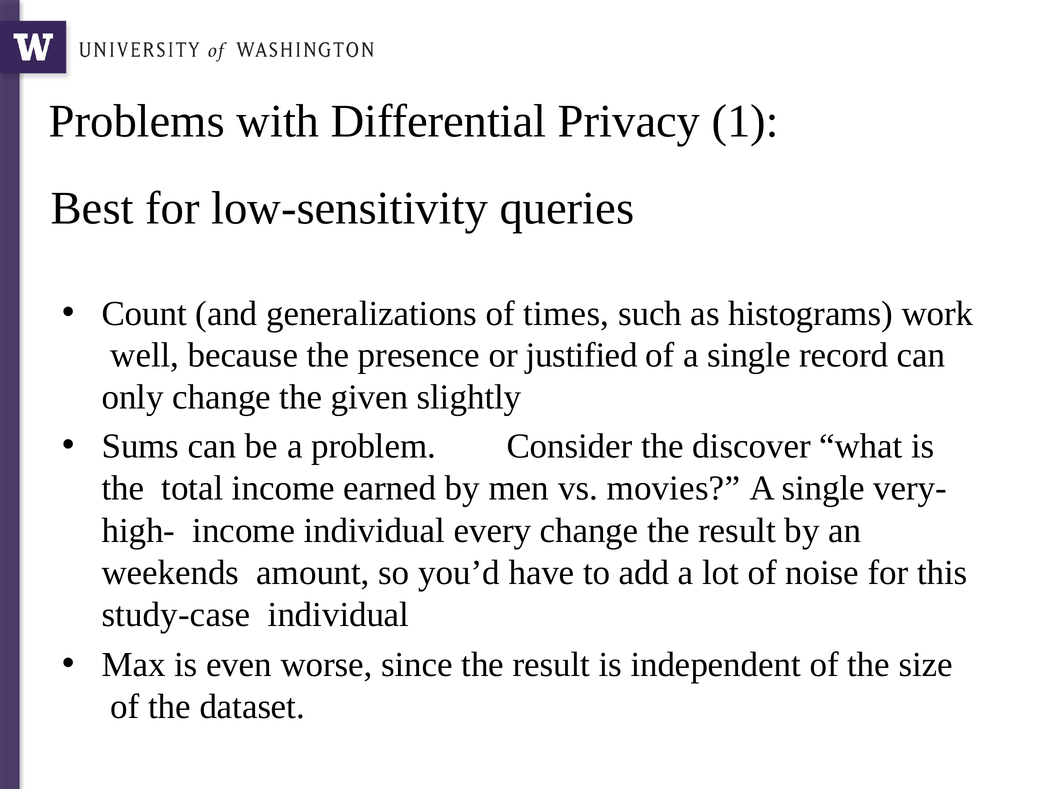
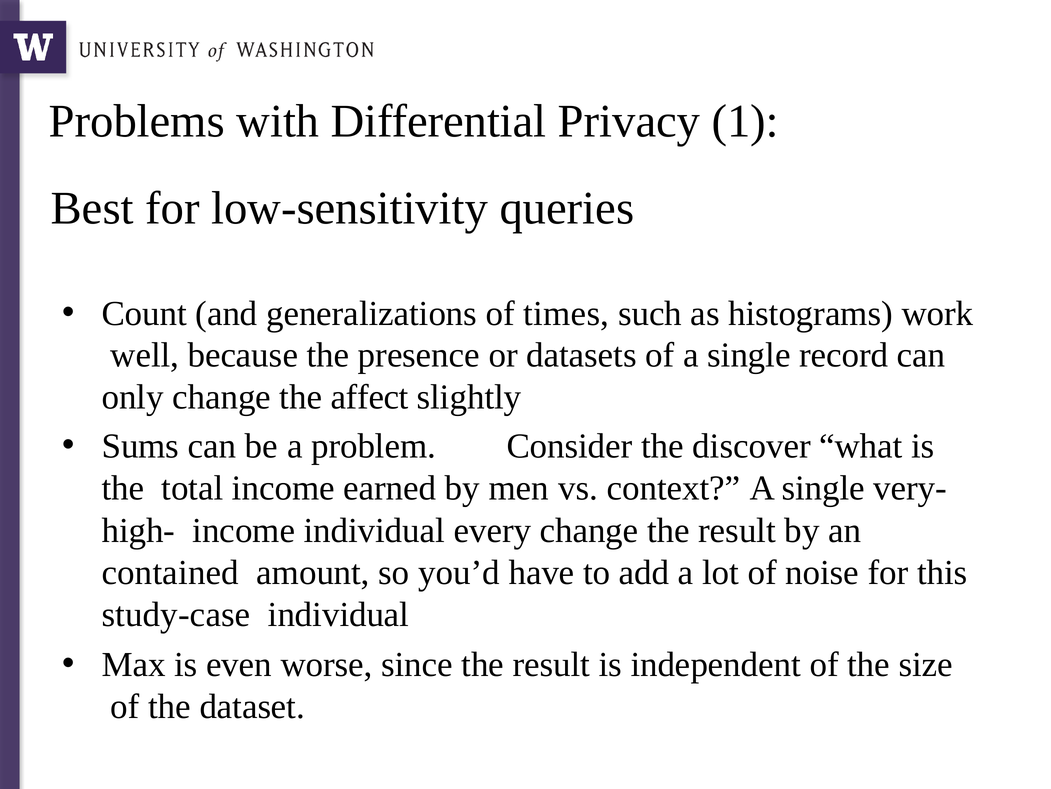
justified: justified -> datasets
given: given -> affect
movies: movies -> context
weekends: weekends -> contained
